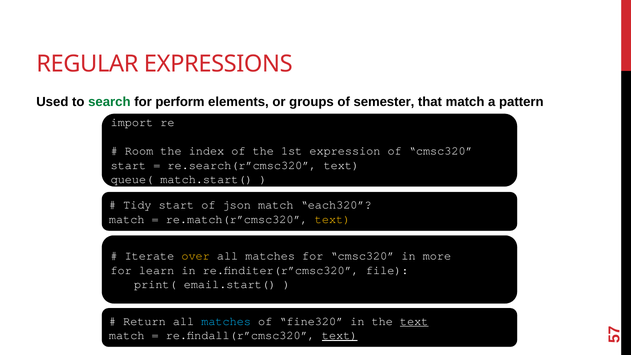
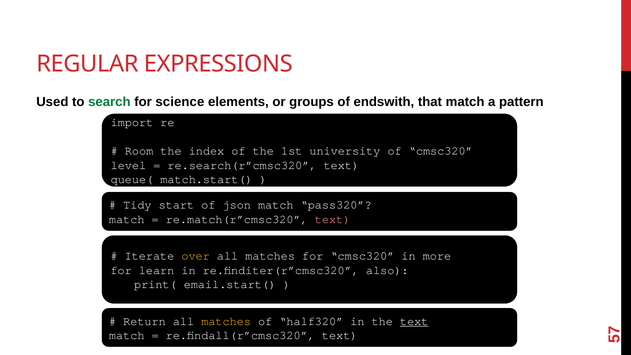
perform: perform -> science
semester: semester -> endswith
expression: expression -> university
start at (128, 165): start -> level
each320: each320 -> pass320
text at (333, 219) colour: yellow -> pink
file: file -> also
matches at (226, 321) colour: light blue -> yellow
fine320: fine320 -> half320
text at (340, 335) underline: present -> none
